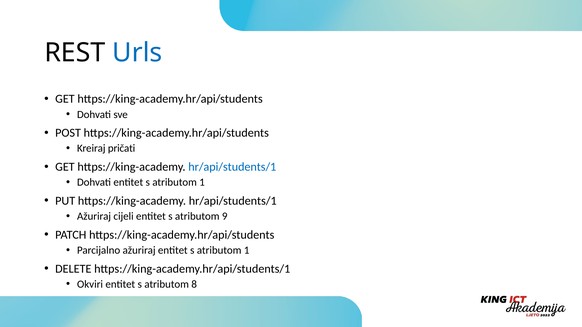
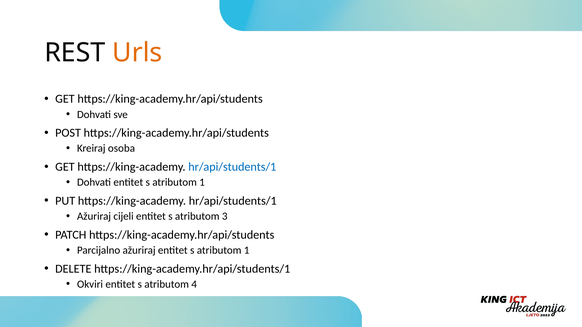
Urls colour: blue -> orange
pričati: pričati -> osoba
9: 9 -> 3
8: 8 -> 4
